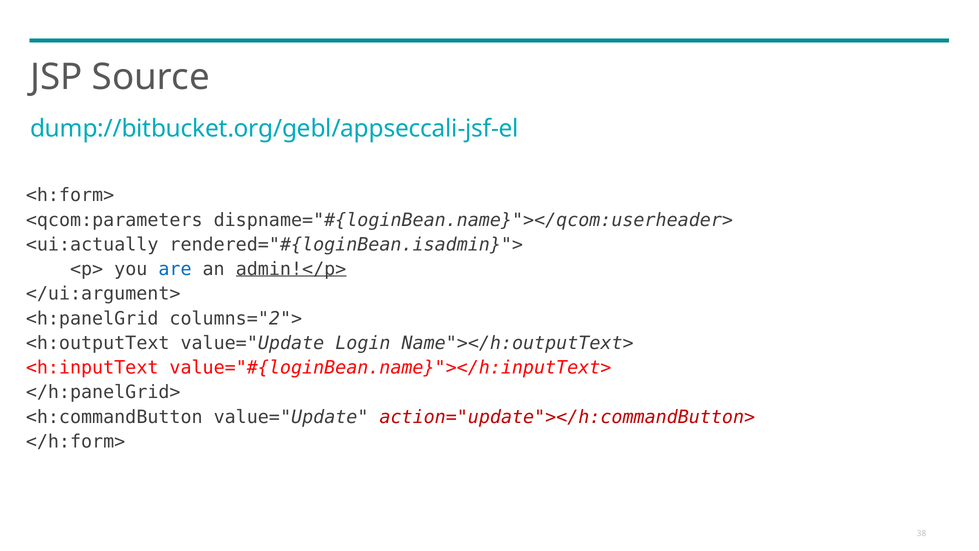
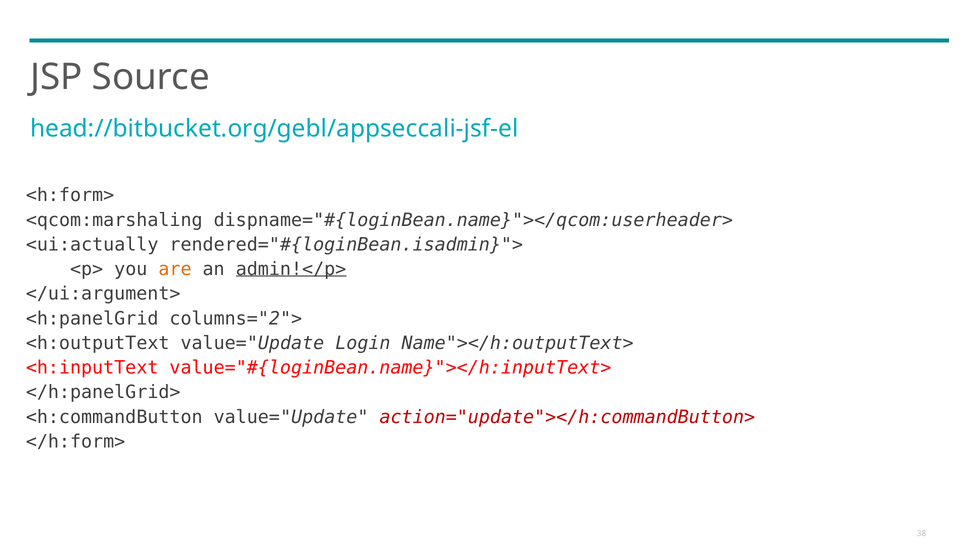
dump://bitbucket.org/gebl/appseccali-jsf-el: dump://bitbucket.org/gebl/appseccali-jsf-el -> head://bitbucket.org/gebl/appseccali-jsf-el
<qcom:parameters: <qcom:parameters -> <qcom:marshaling
are colour: blue -> orange
